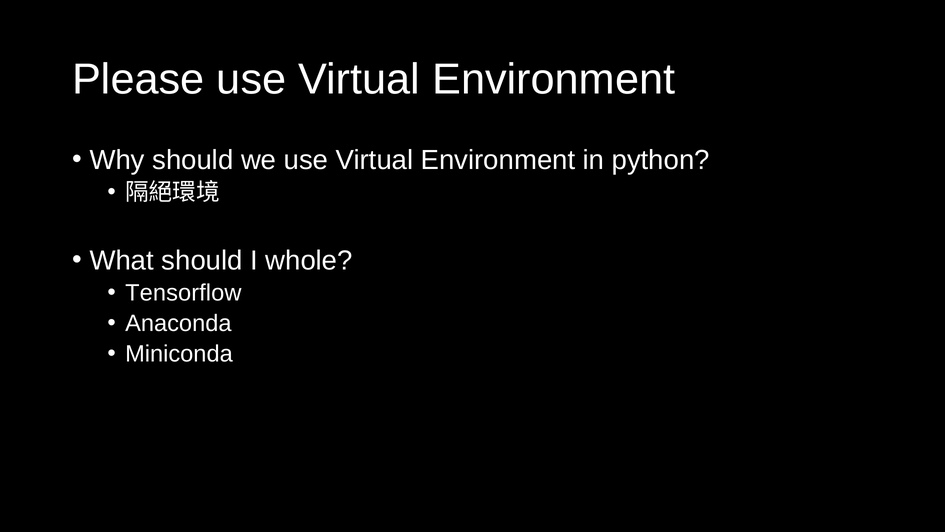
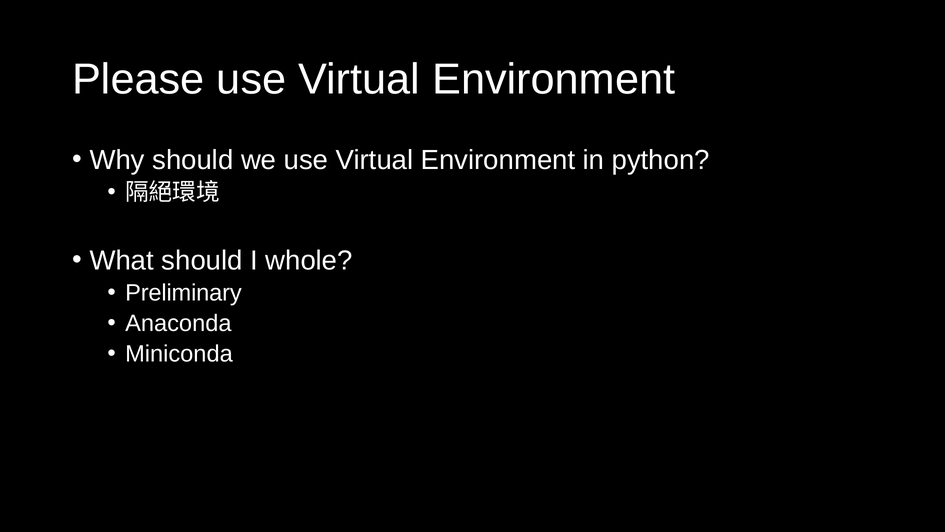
Tensorflow: Tensorflow -> Preliminary
